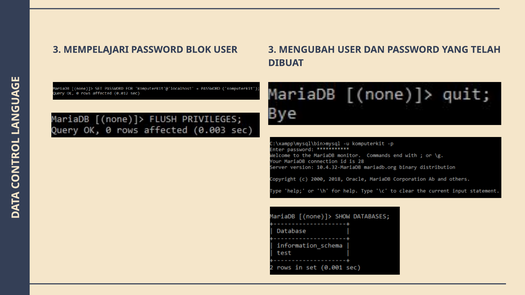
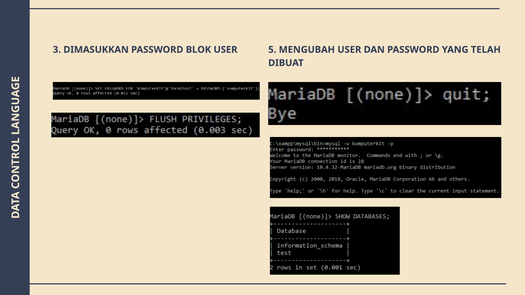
MEMPELAJARI: MEMPELAJARI -> DIMASUKKAN
USER 3: 3 -> 5
